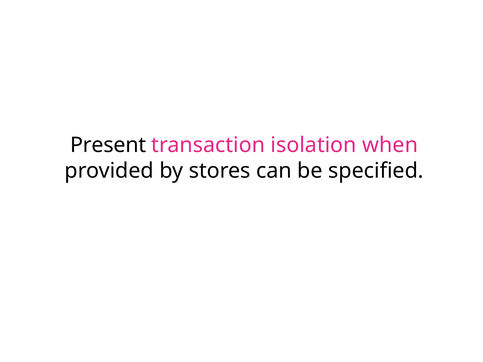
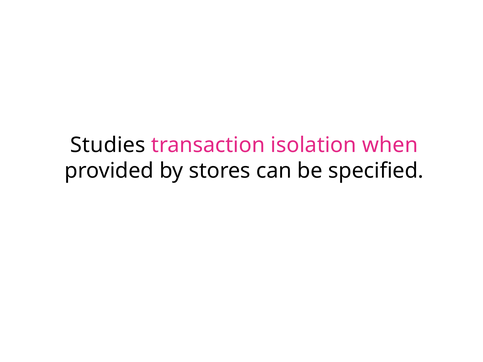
Present: Present -> Studies
